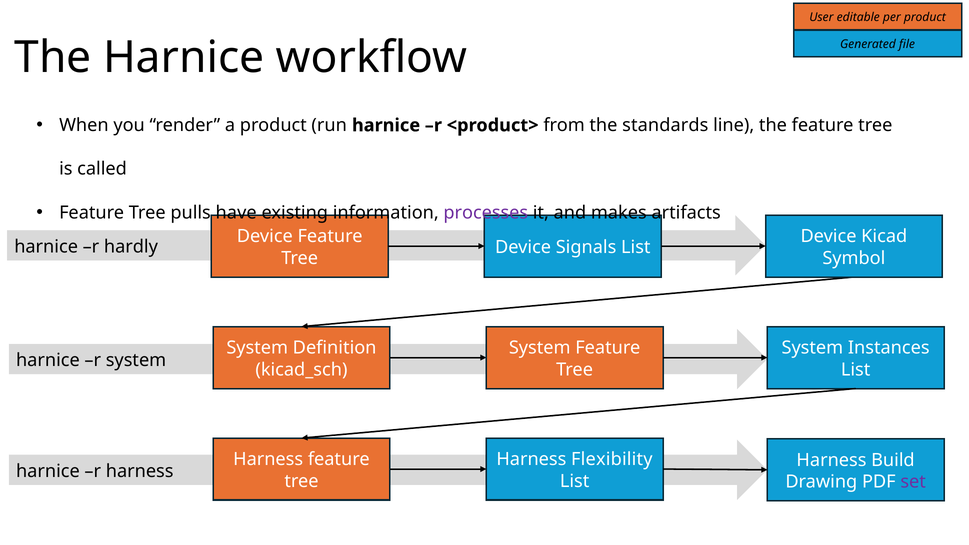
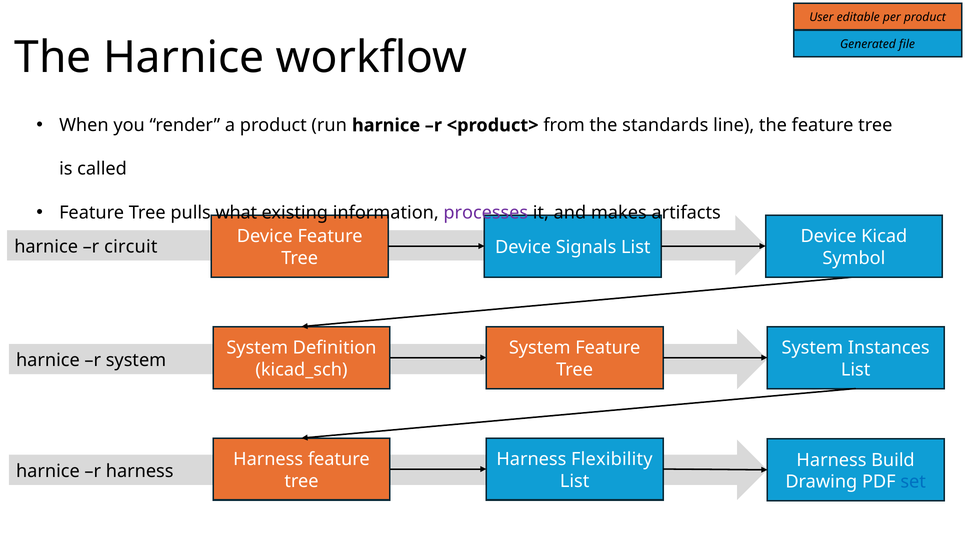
have: have -> what
hardly: hardly -> circuit
set colour: purple -> blue
